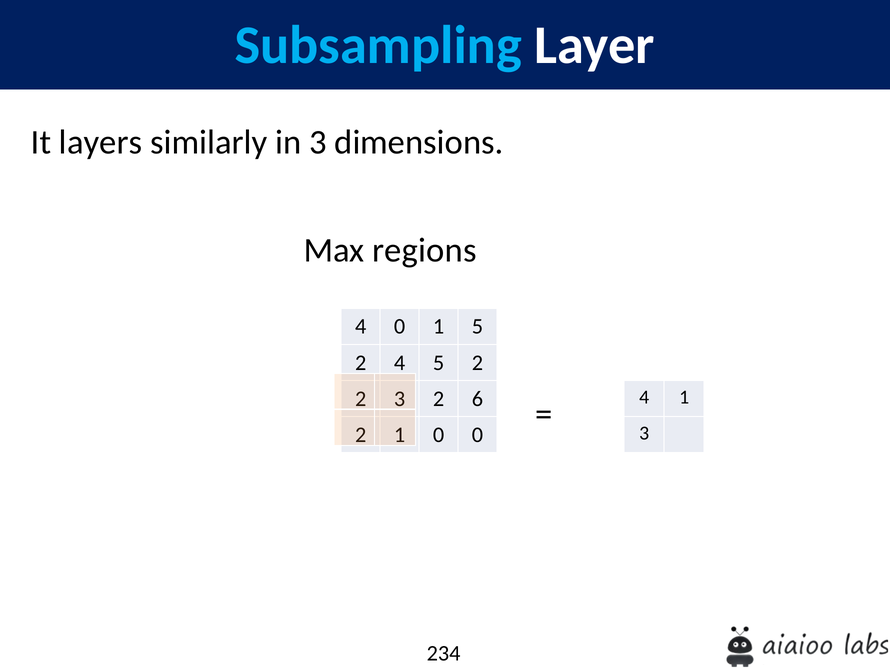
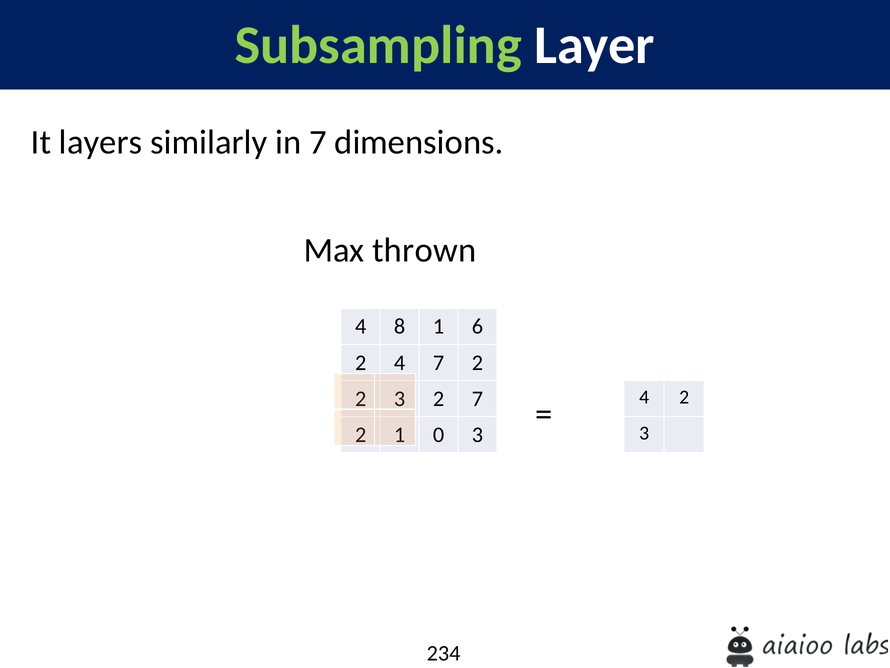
Subsampling colour: light blue -> light green
in 3: 3 -> 7
regions: regions -> thrown
4 0: 0 -> 8
1 5: 5 -> 6
5 at (439, 362): 5 -> 7
4 1: 1 -> 2
2 6: 6 -> 7
0 0: 0 -> 3
